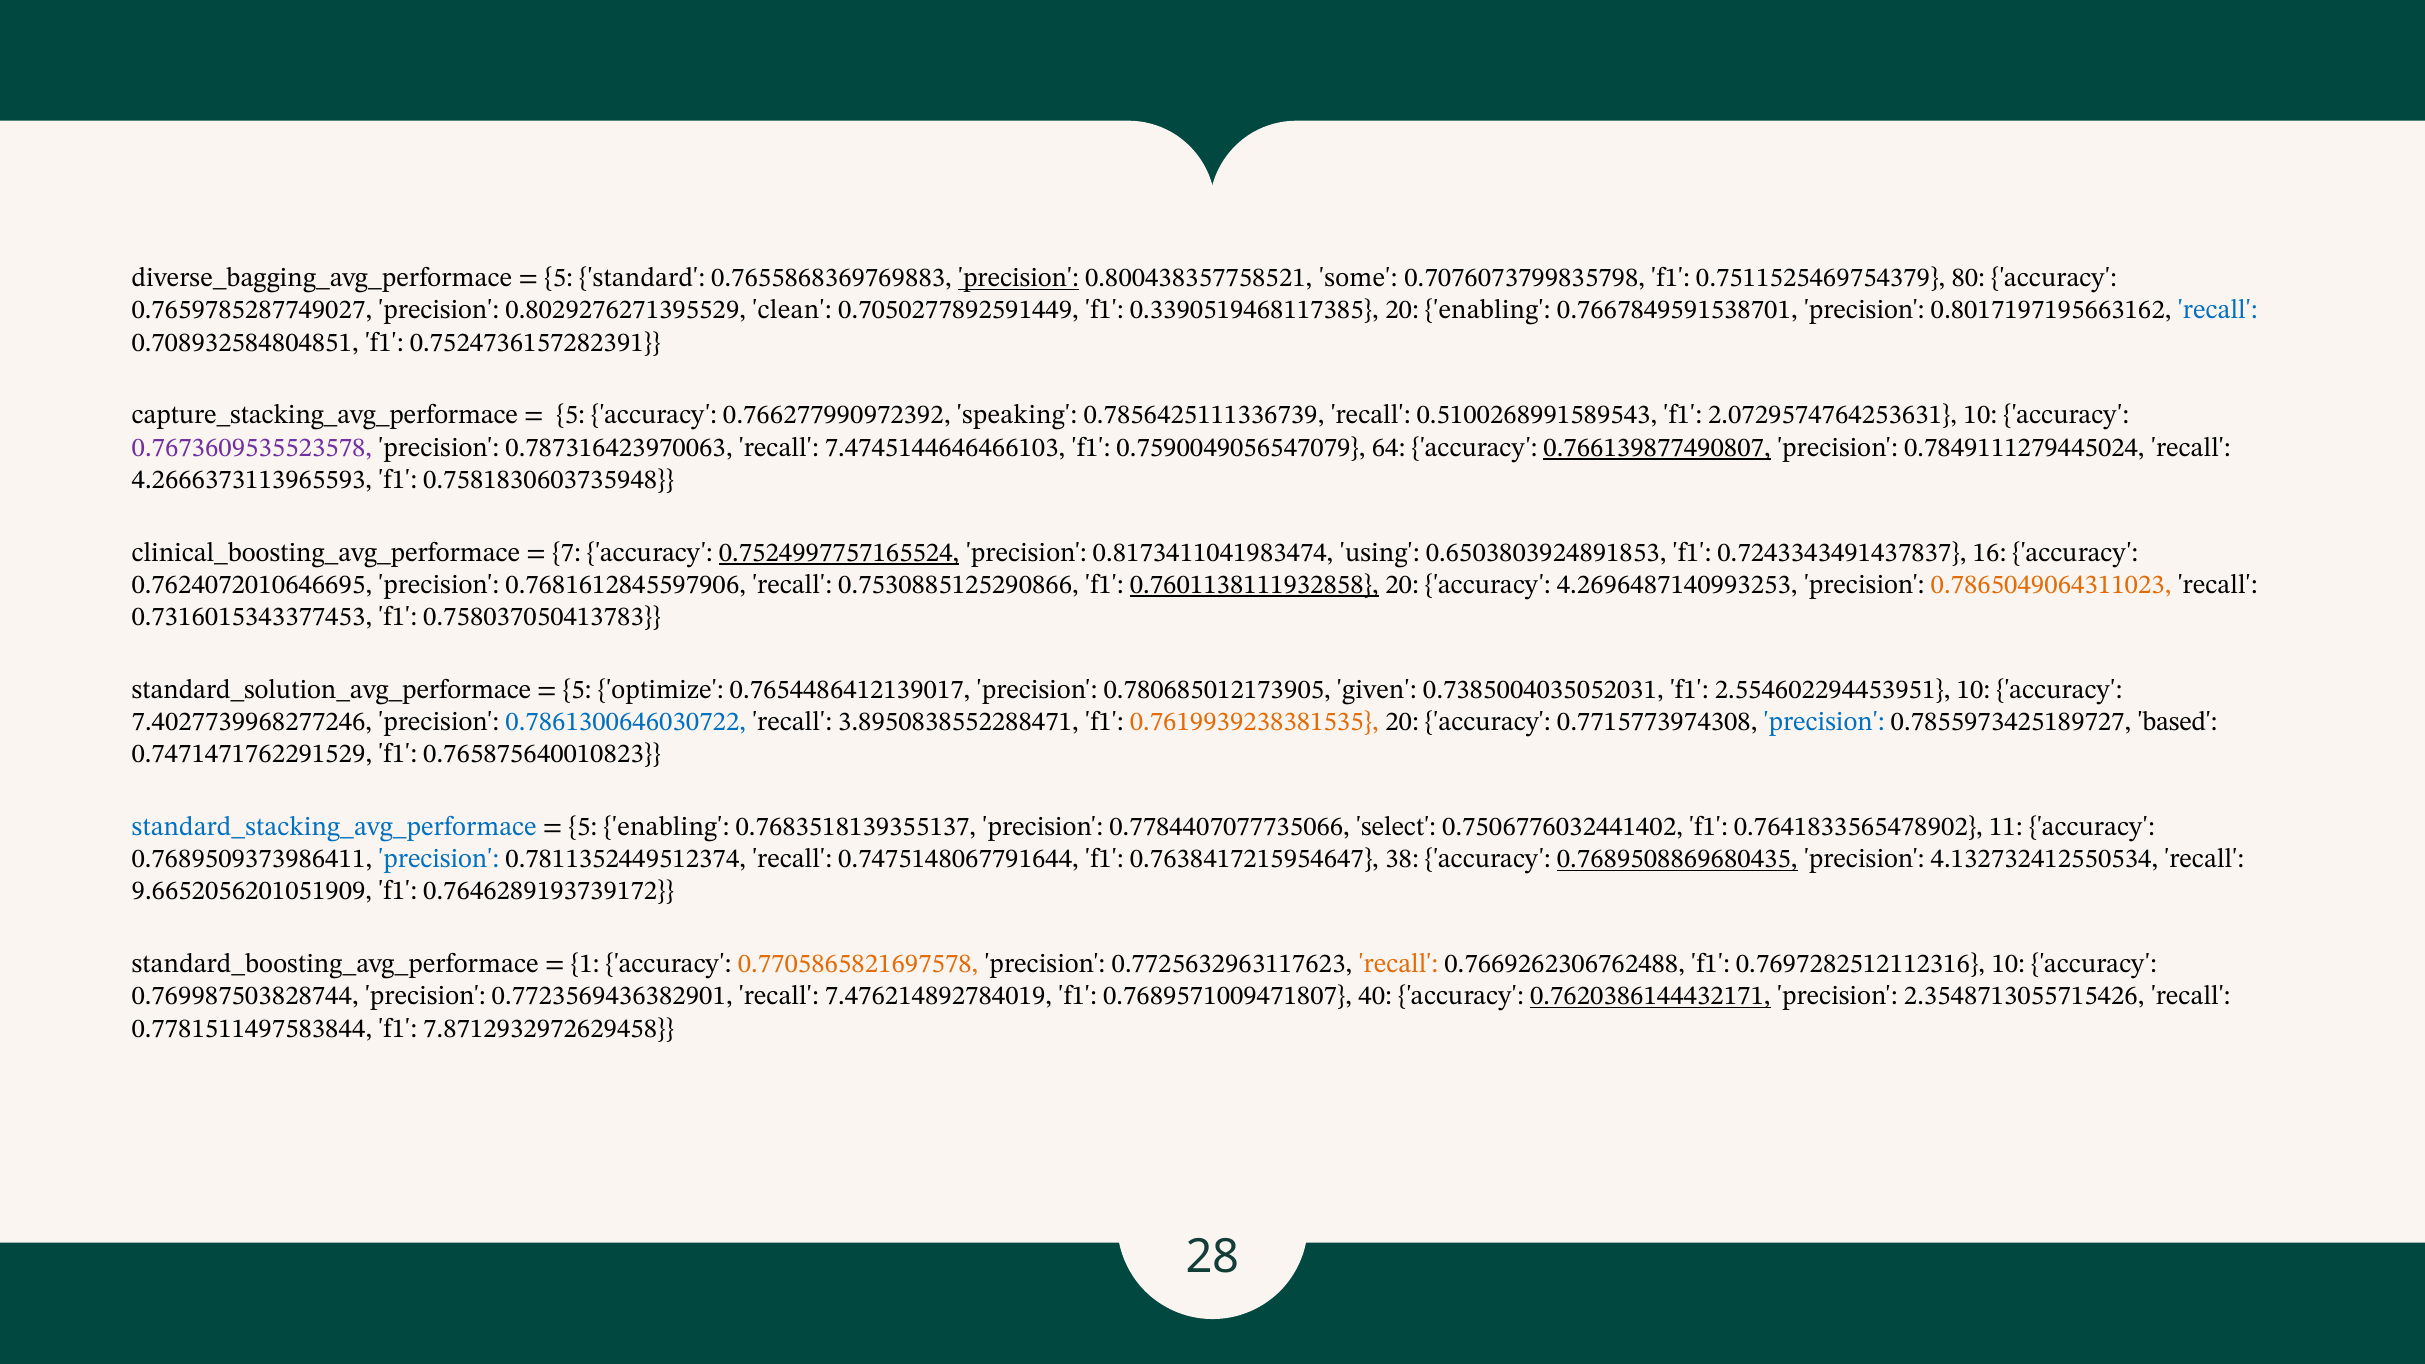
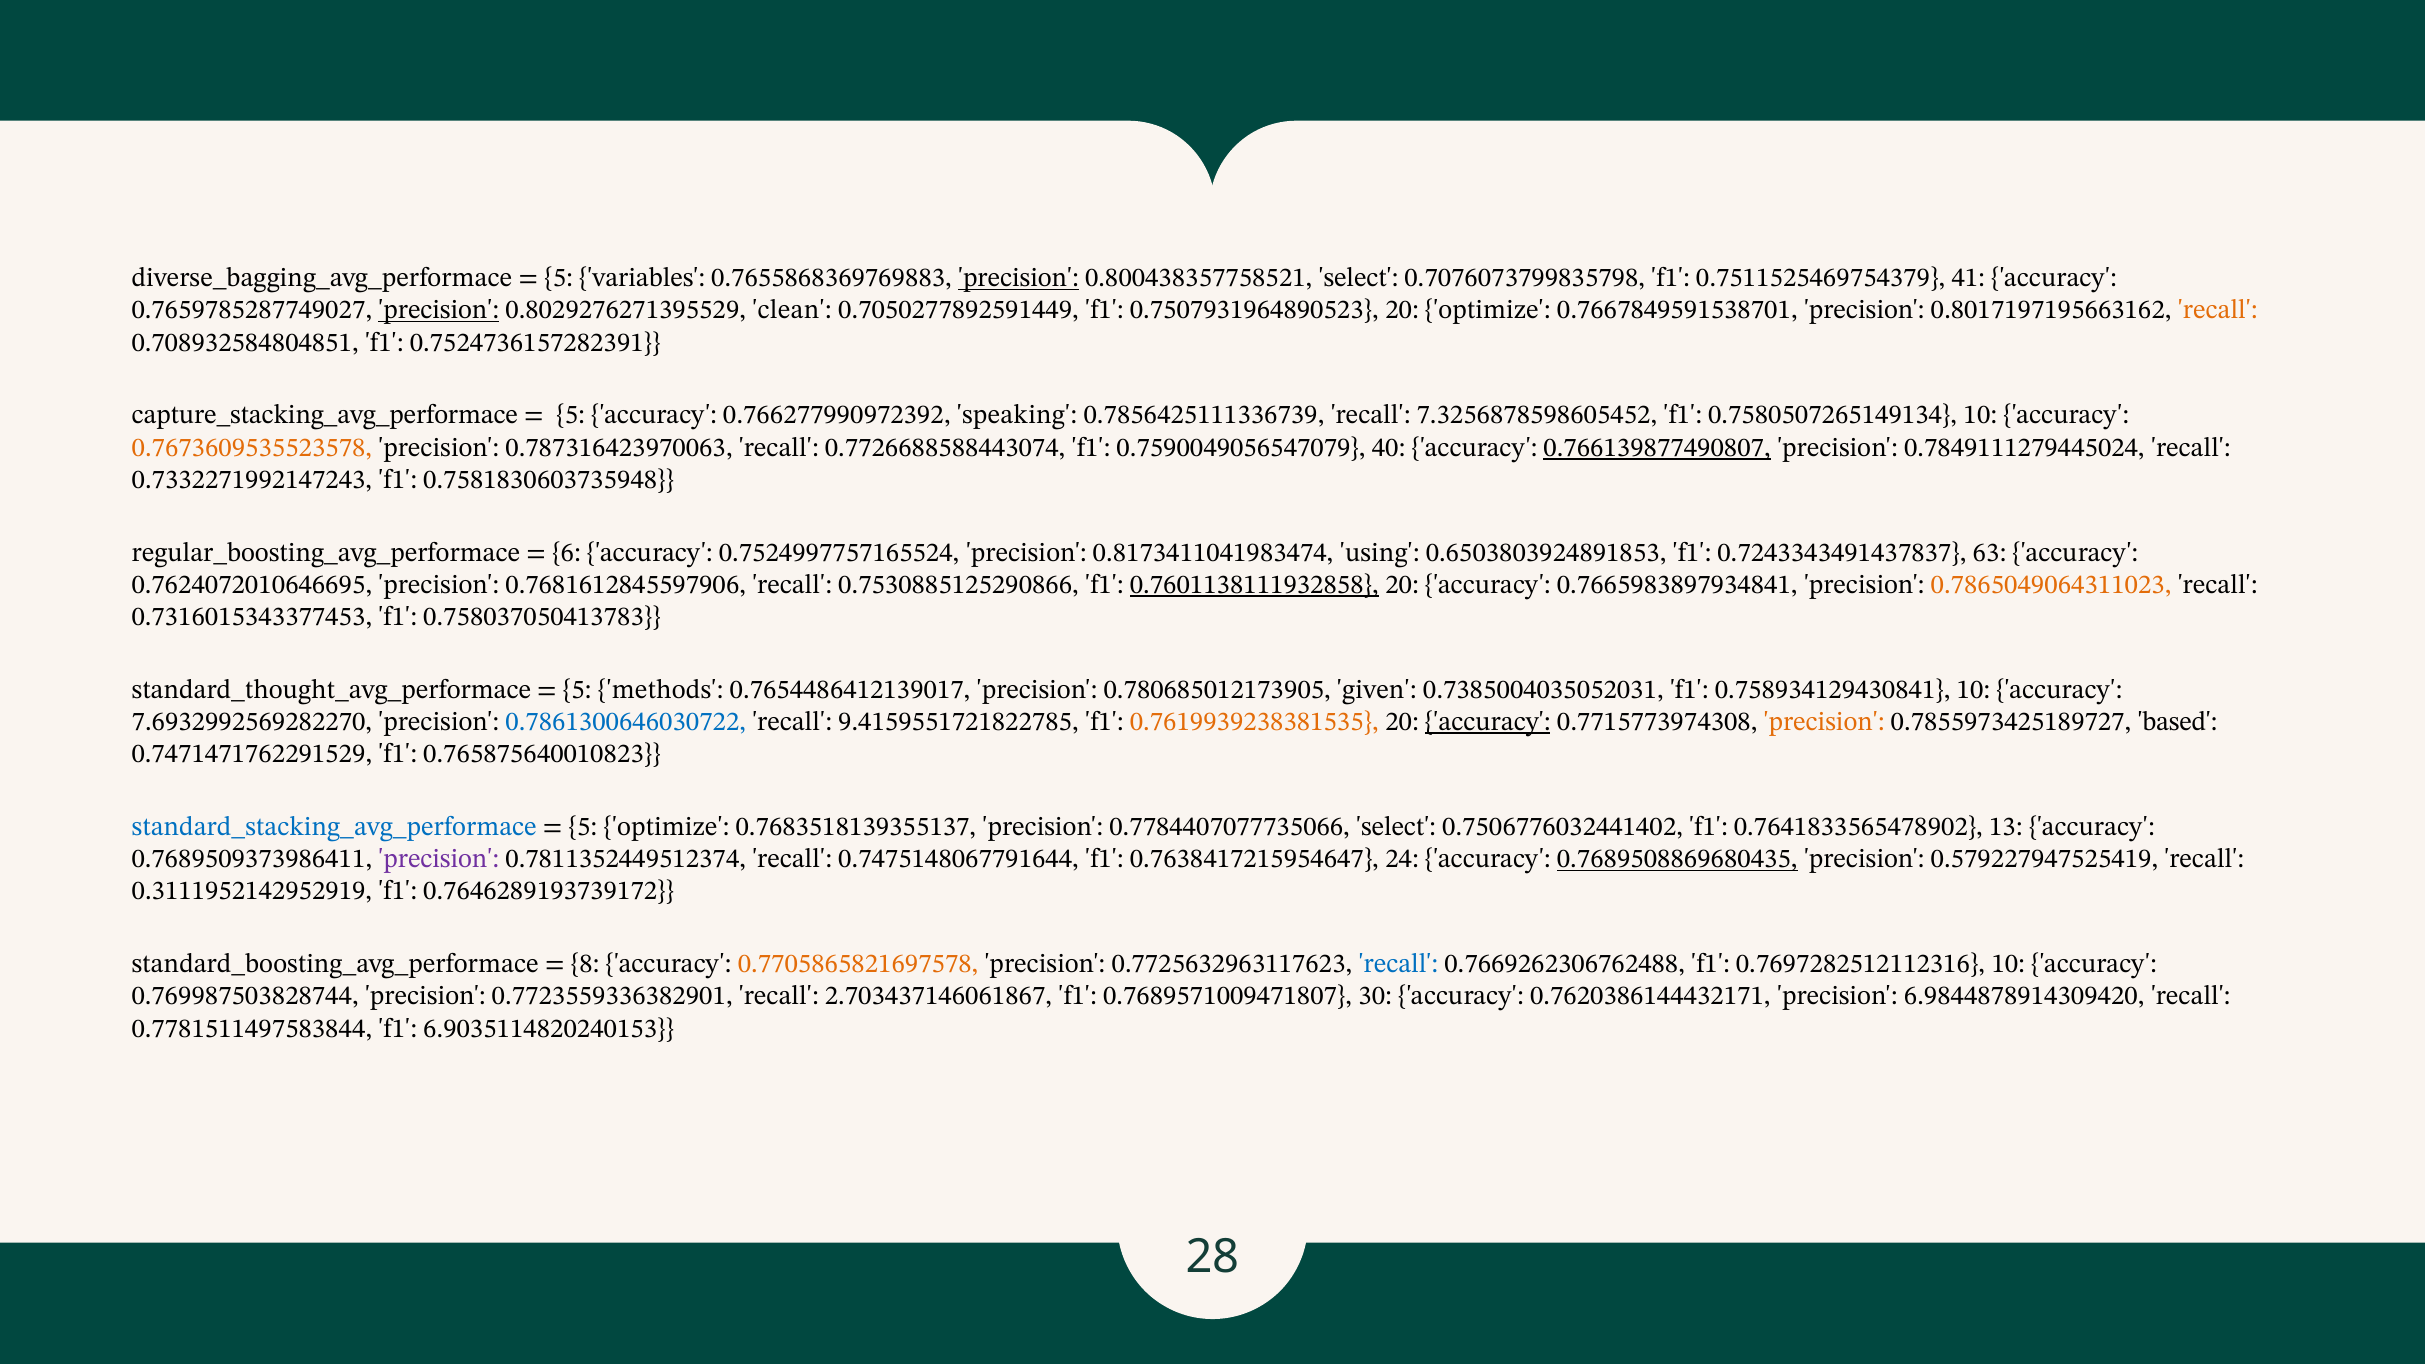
standard: standard -> variables
0.800438357758521 some: some -> select
80: 80 -> 41
precision at (439, 310) underline: none -> present
0.3390519468117385: 0.3390519468117385 -> 0.7507931964890523
20 enabling: enabling -> optimize
recall at (2218, 310) colour: blue -> orange
0.5100268991589543: 0.5100268991589543 -> 7.3256878598605452
2.0729574764253631: 2.0729574764253631 -> 0.7580507265149134
0.7673609535523578 colour: purple -> orange
7.4745144646466103: 7.4745144646466103 -> 0.7726688588443074
64: 64 -> 40
4.2666373113965593: 4.2666373113965593 -> 0.7332271992147243
clinical_boosting_avg_performace: clinical_boosting_avg_performace -> regular_boosting_avg_performace
7: 7 -> 6
0.7524997757165524 underline: present -> none
16: 16 -> 63
4.2696487140993253: 4.2696487140993253 -> 0.7665983897934841
standard_solution_avg_performace: standard_solution_avg_performace -> standard_thought_avg_performace
optimize: optimize -> methods
2.554602294453951: 2.554602294453951 -> 0.758934129430841
7.4027739968277246: 7.4027739968277246 -> 7.6932992569282270
3.8950838552288471: 3.8950838552288471 -> 9.4159551721822785
accuracy at (1488, 722) underline: none -> present
precision at (1824, 722) colour: blue -> orange
5 enabling: enabling -> optimize
11: 11 -> 13
precision at (439, 859) colour: blue -> purple
38: 38 -> 24
4.132732412550534: 4.132732412550534 -> 0.579227947525419
9.6652056201051909: 9.6652056201051909 -> 0.3111952142952919
1: 1 -> 8
recall at (1398, 964) colour: orange -> blue
0.7723569436382901: 0.7723569436382901 -> 0.7723559336382901
7.476214892784019: 7.476214892784019 -> 2.703437146061867
40: 40 -> 30
0.7620386144432171 underline: present -> none
2.3548713055715426: 2.3548713055715426 -> 6.9844878914309420
7.8712932972629458: 7.8712932972629458 -> 6.9035114820240153
